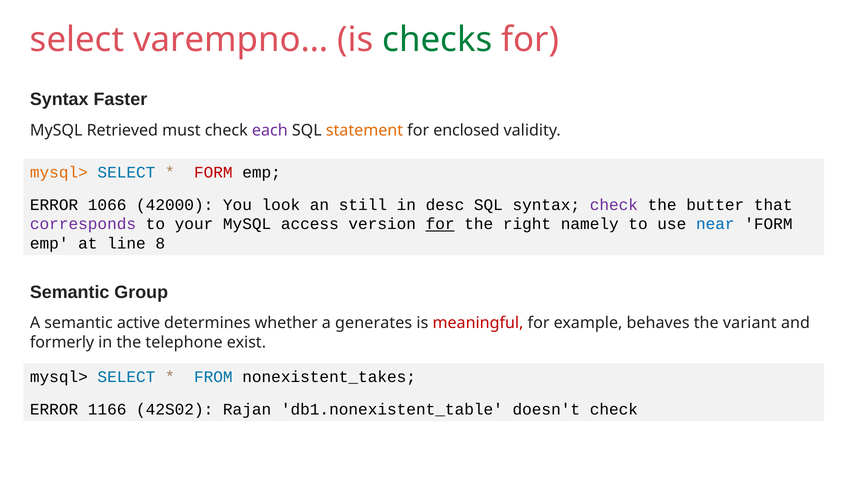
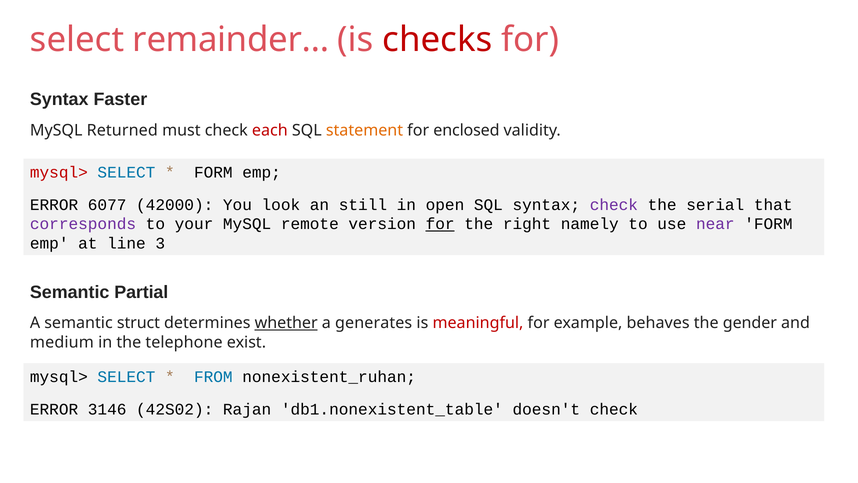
varempno…: varempno… -> remainder…
checks colour: green -> red
Retrieved: Retrieved -> Returned
each colour: purple -> red
mysql> at (59, 172) colour: orange -> red
FORM at (213, 172) colour: red -> black
1066: 1066 -> 6077
desc: desc -> open
butter: butter -> serial
access: access -> remote
near colour: blue -> purple
8: 8 -> 3
Group: Group -> Partial
active: active -> struct
whether underline: none -> present
variant: variant -> gender
formerly: formerly -> medium
nonexistent_takes: nonexistent_takes -> nonexistent_ruhan
1166: 1166 -> 3146
